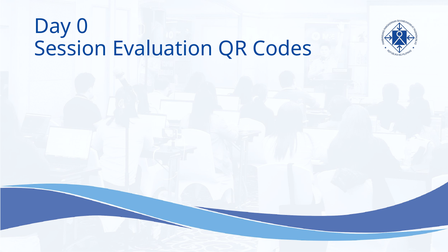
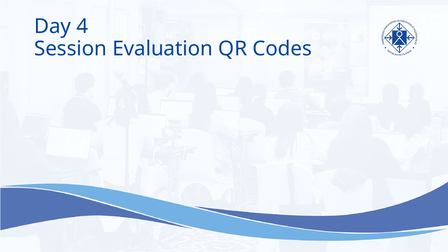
0: 0 -> 4
